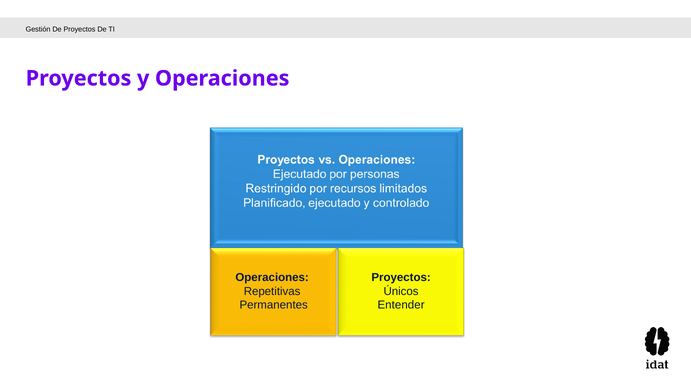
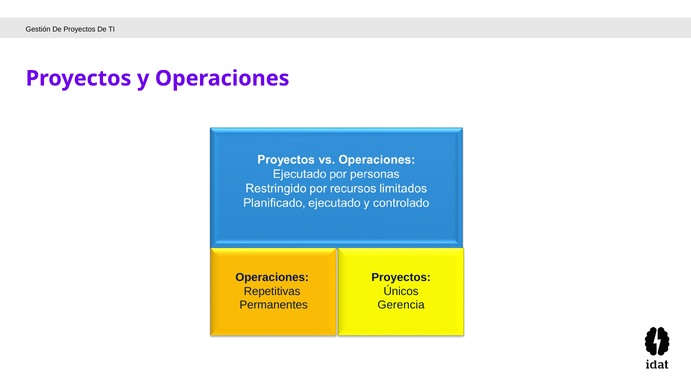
Entender: Entender -> Gerencia
